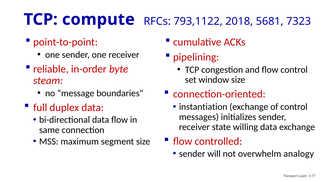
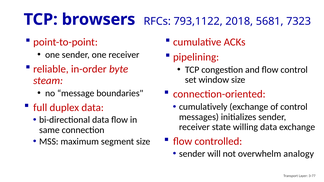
compute: compute -> browsers
instantiation: instantiation -> cumulatively
